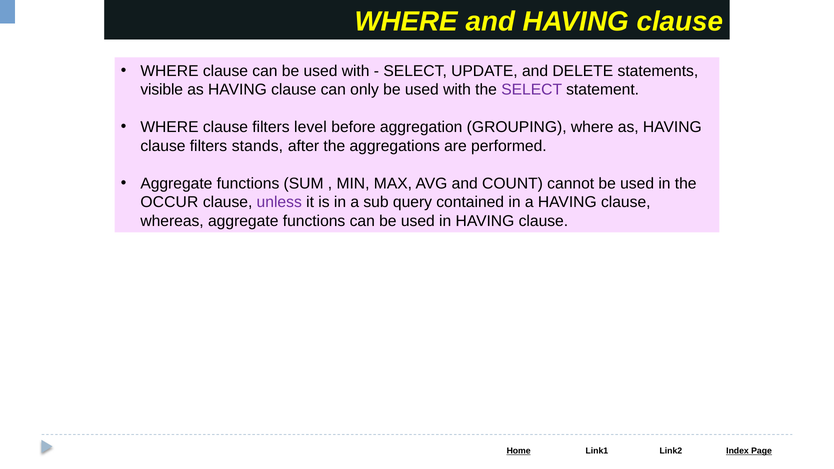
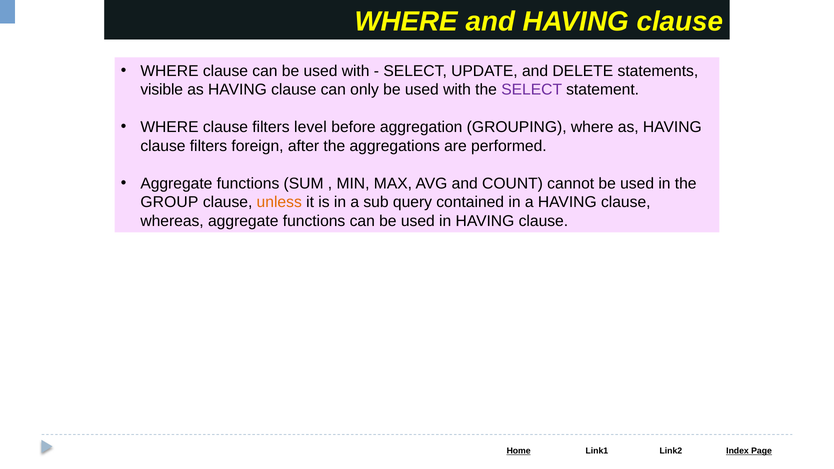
stands: stands -> foreign
OCCUR: OCCUR -> GROUP
unless colour: purple -> orange
